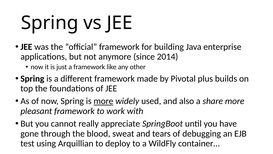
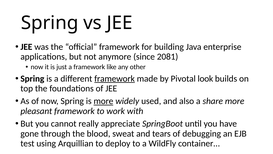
2014: 2014 -> 2081
framework at (115, 78) underline: none -> present
plus: plus -> look
